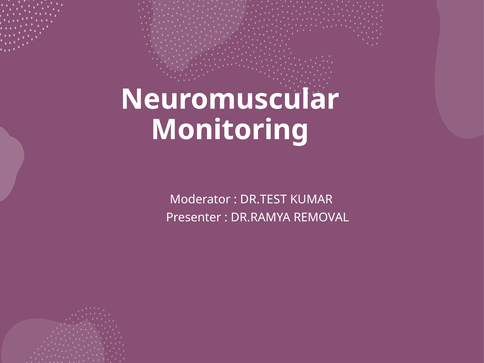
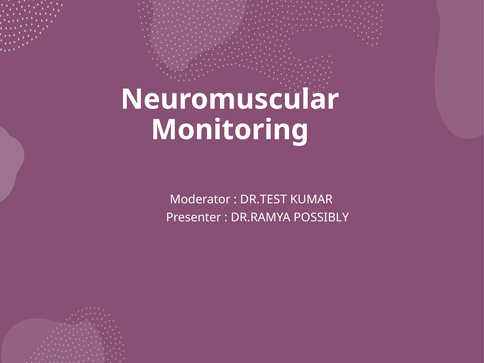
REMOVAL: REMOVAL -> POSSIBLY
